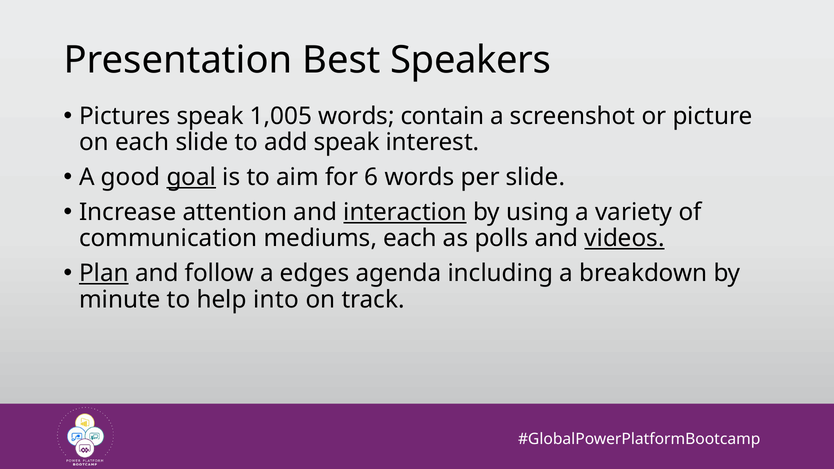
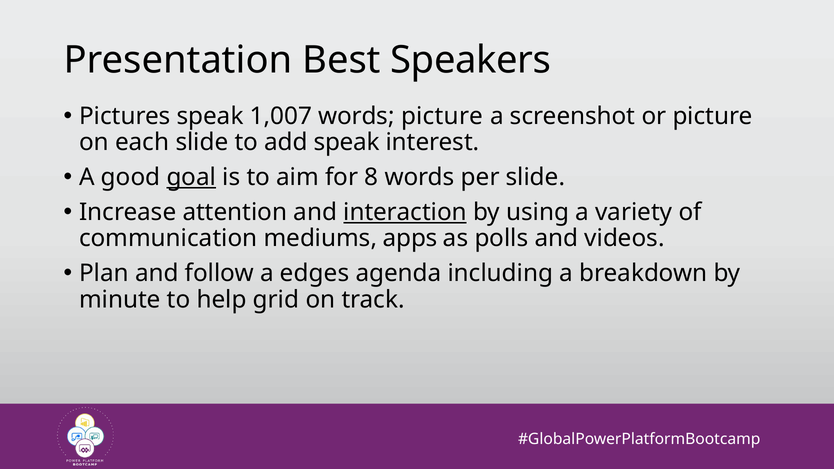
1,005: 1,005 -> 1,007
words contain: contain -> picture
6: 6 -> 8
mediums each: each -> apps
videos underline: present -> none
Plan underline: present -> none
into: into -> grid
